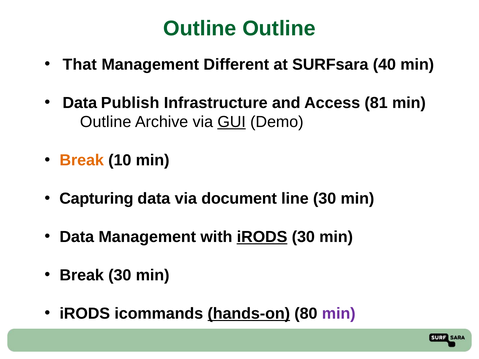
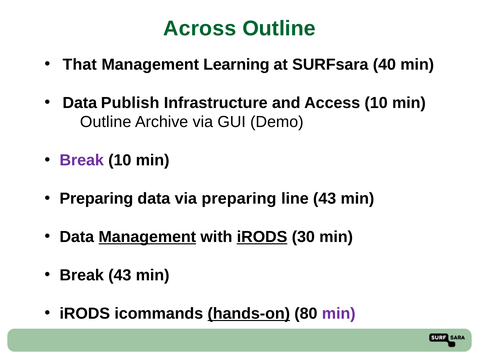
Outline at (200, 28): Outline -> Across
Different: Different -> Learning
Access 81: 81 -> 10
GUI underline: present -> none
Break at (82, 160) colour: orange -> purple
Capturing at (96, 199): Capturing -> Preparing
via document: document -> preparing
line 30: 30 -> 43
Management at (147, 237) underline: none -> present
Break 30: 30 -> 43
